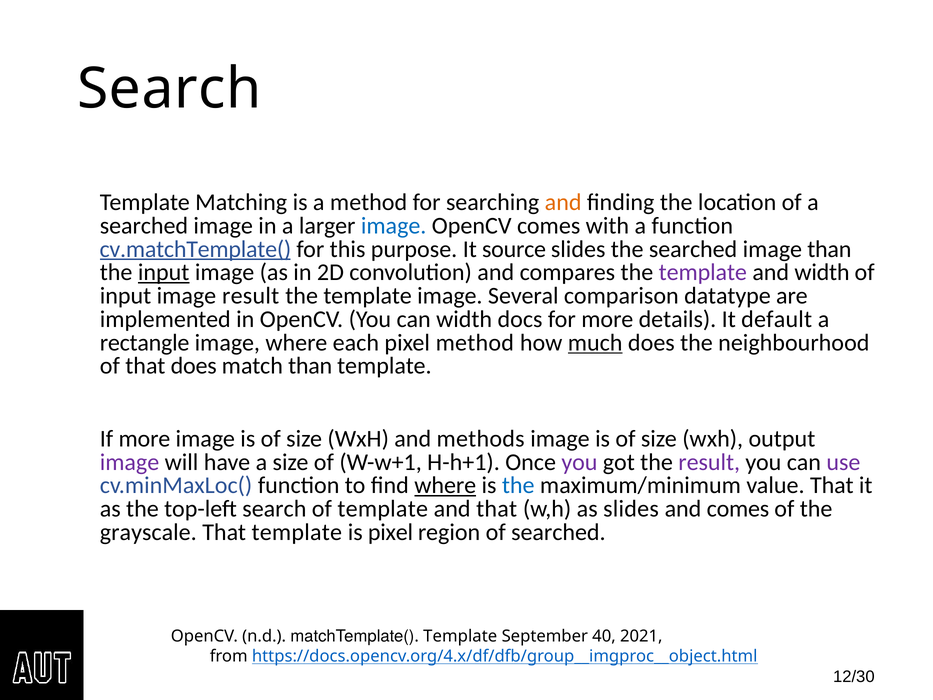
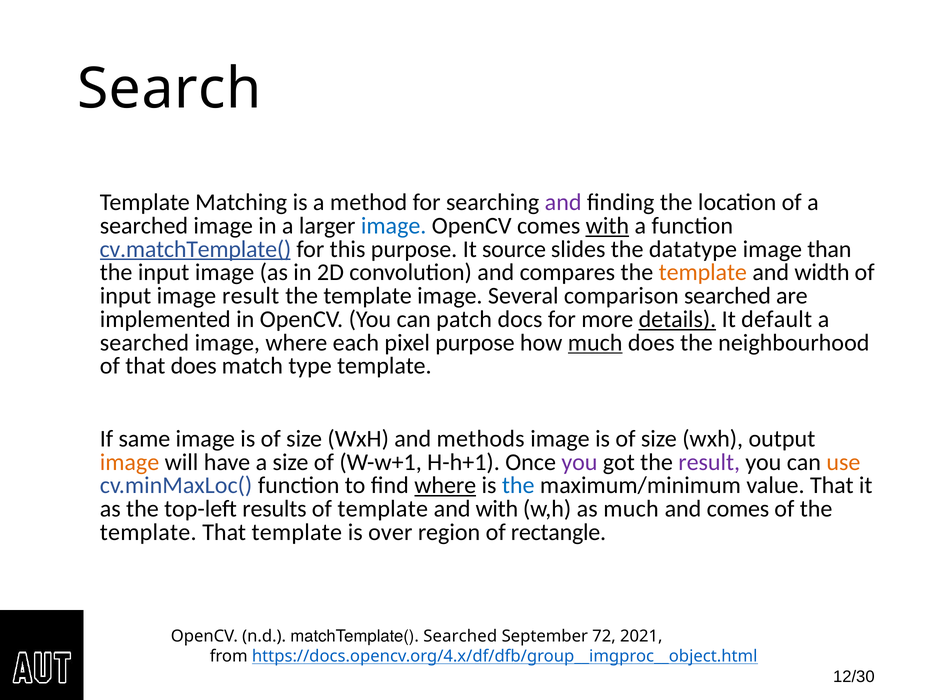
and at (563, 202) colour: orange -> purple
with at (607, 226) underline: none -> present
the searched: searched -> datatype
input at (164, 272) underline: present -> none
template at (703, 272) colour: purple -> orange
comparison datatype: datatype -> searched
can width: width -> patch
details underline: none -> present
rectangle at (145, 343): rectangle -> searched
pixel method: method -> purpose
match than: than -> type
If more: more -> same
image at (130, 462) colour: purple -> orange
use colour: purple -> orange
top-left search: search -> results
and that: that -> with
as slides: slides -> much
grayscale at (148, 532): grayscale -> template
is pixel: pixel -> over
of searched: searched -> rectangle
matchTemplate( Template: Template -> Searched
40: 40 -> 72
